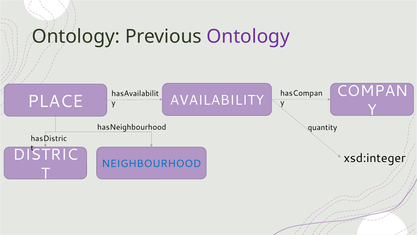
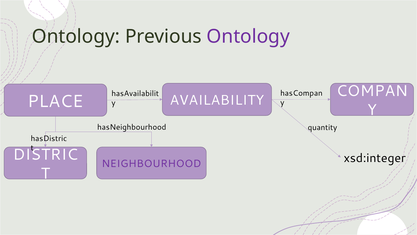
NEIGHBOURHOOD colour: blue -> purple
